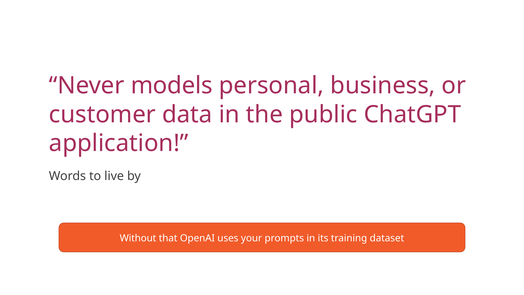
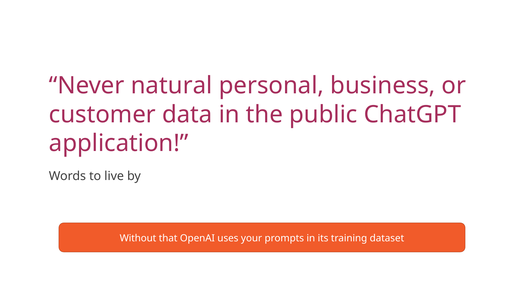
models: models -> natural
